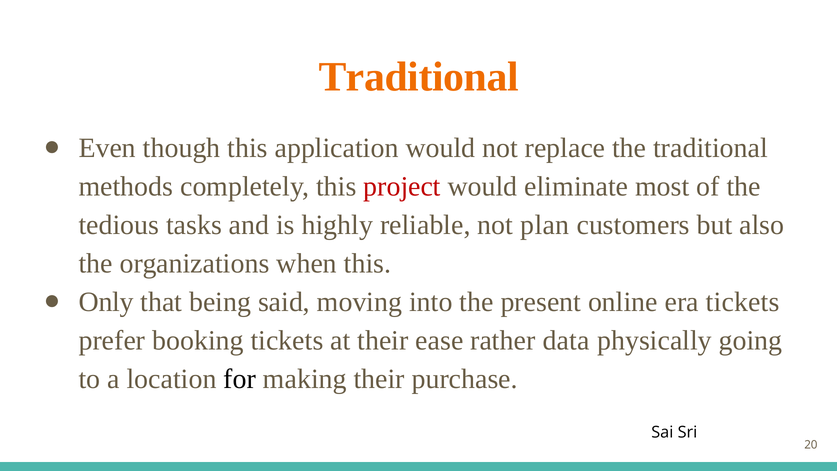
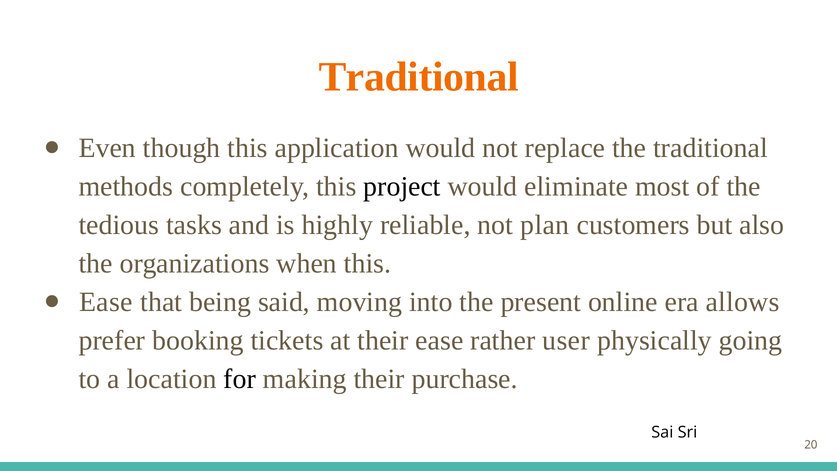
project colour: red -> black
Only at (106, 302): Only -> Ease
era tickets: tickets -> allows
data: data -> user
